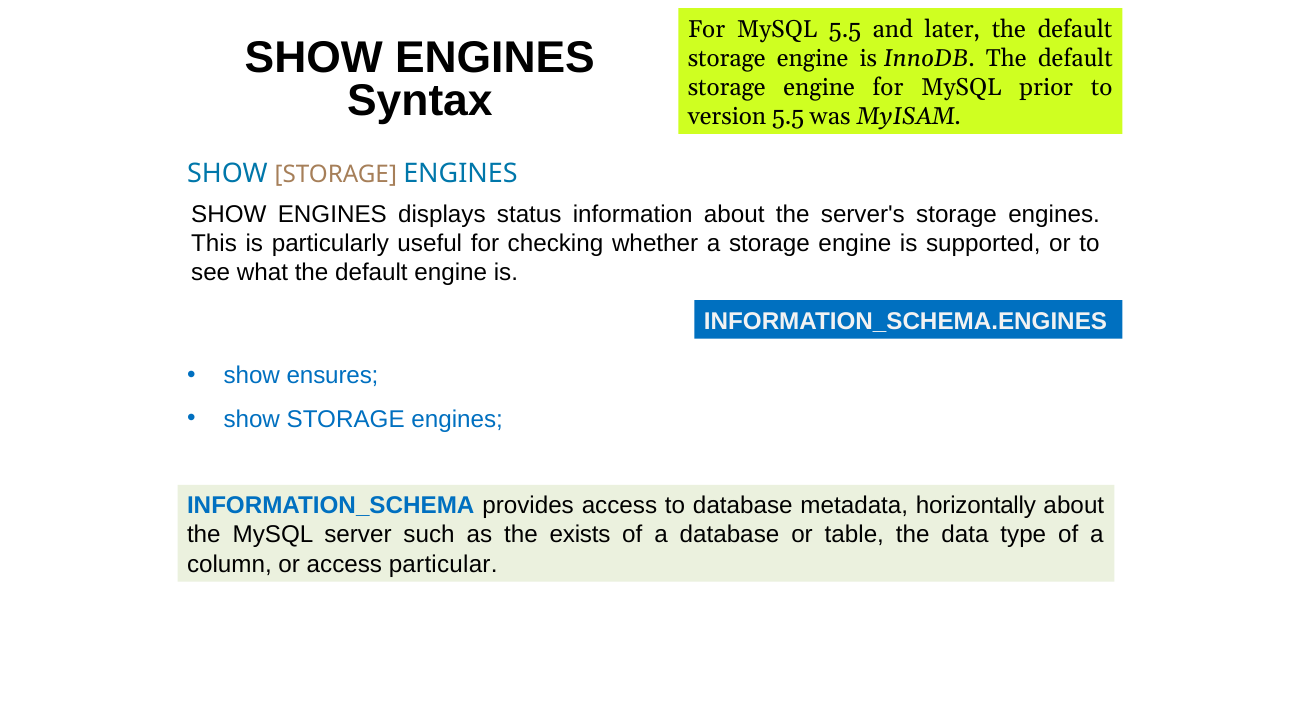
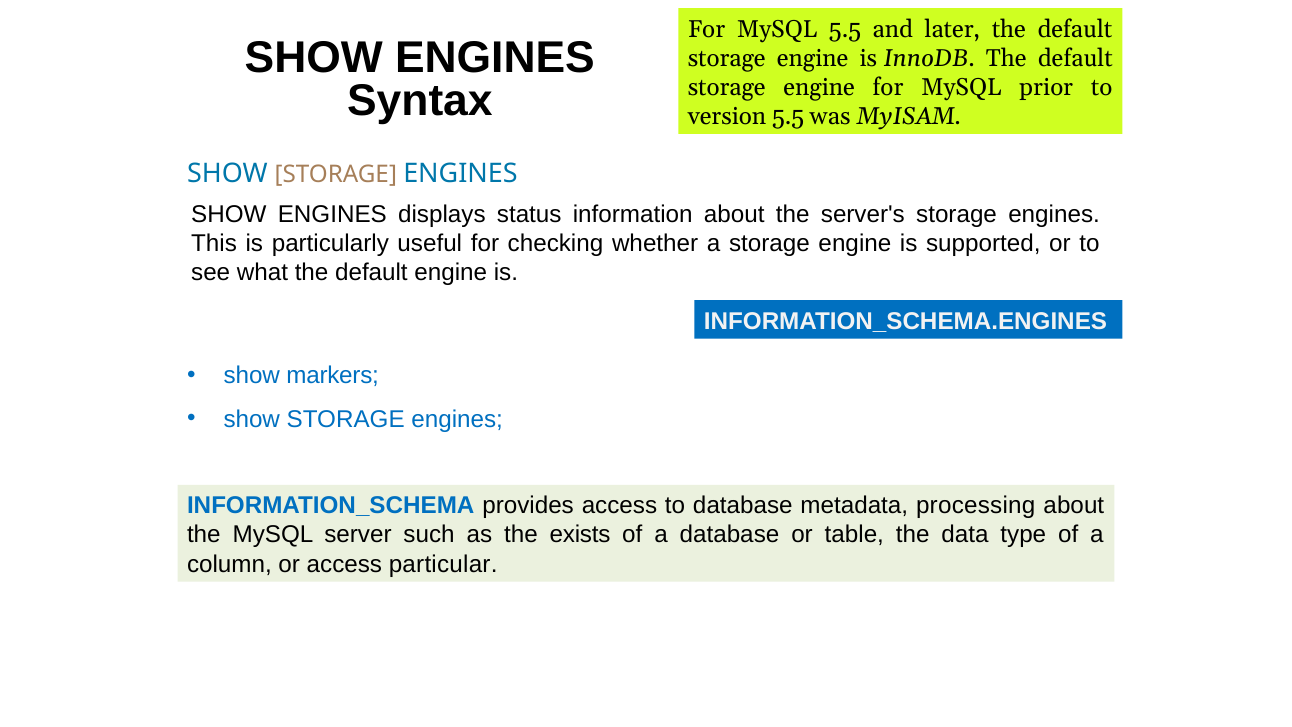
ensures: ensures -> markers
horizontally: horizontally -> processing
